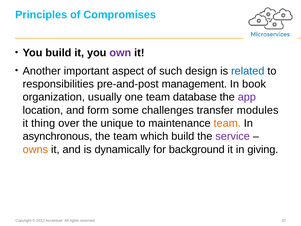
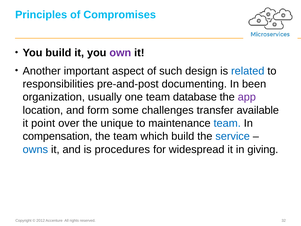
management: management -> documenting
book: book -> been
modules: modules -> available
thing: thing -> point
team at (227, 123) colour: orange -> blue
asynchronous: asynchronous -> compensation
service colour: purple -> blue
owns colour: orange -> blue
dynamically: dynamically -> procedures
background: background -> widespread
